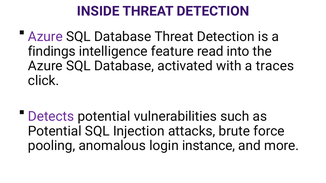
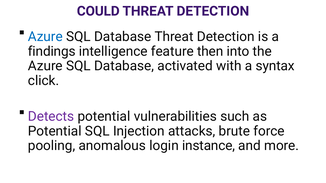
INSIDE: INSIDE -> COULD
Azure at (45, 37) colour: purple -> blue
read: read -> then
traces: traces -> syntax
